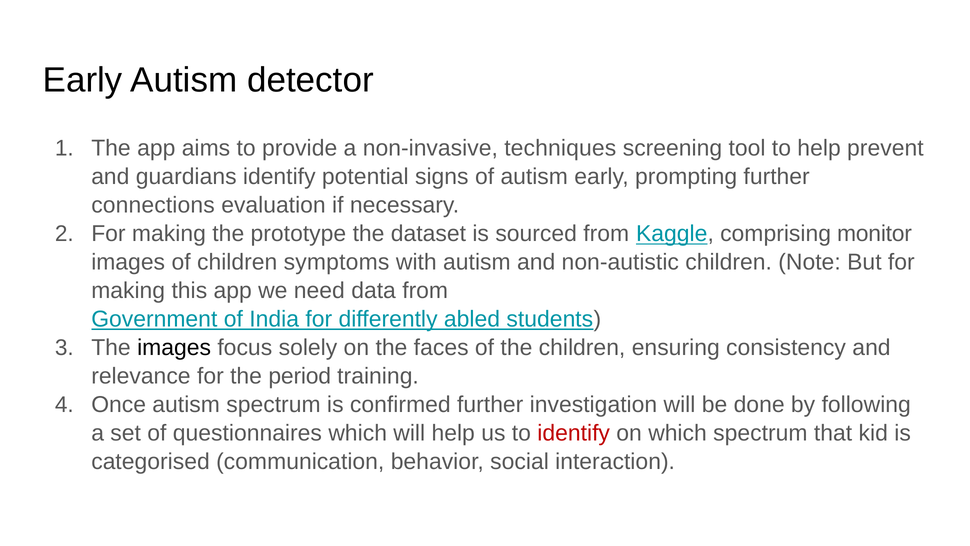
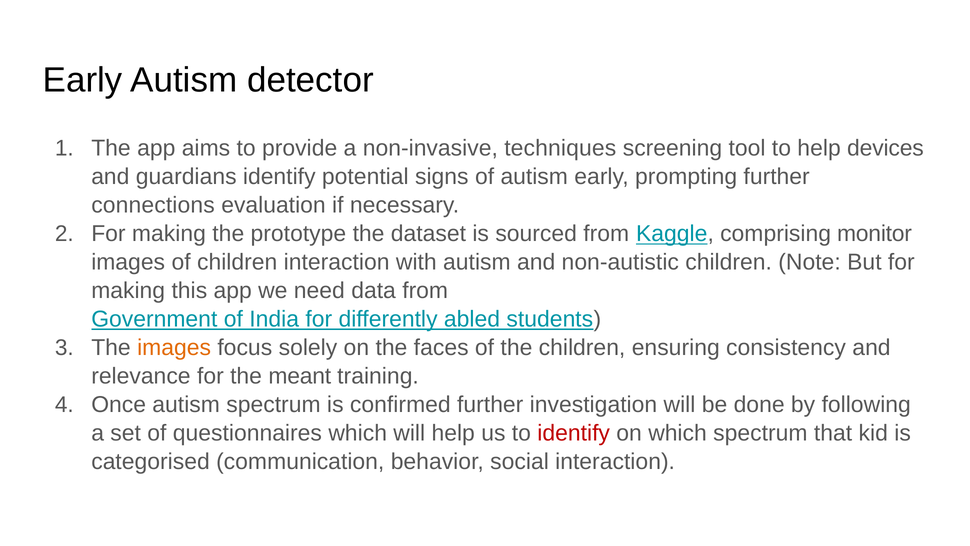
prevent: prevent -> devices
children symptoms: symptoms -> interaction
images at (174, 347) colour: black -> orange
period: period -> meant
